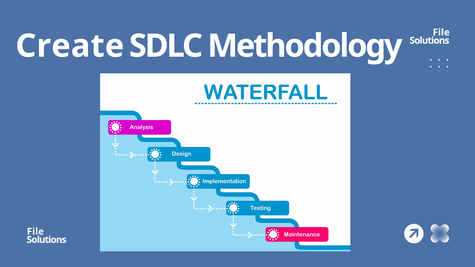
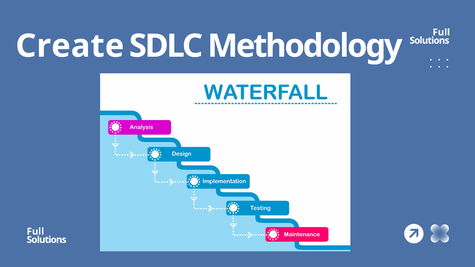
File at (441, 32): File -> Full
File at (35, 232): File -> Full
